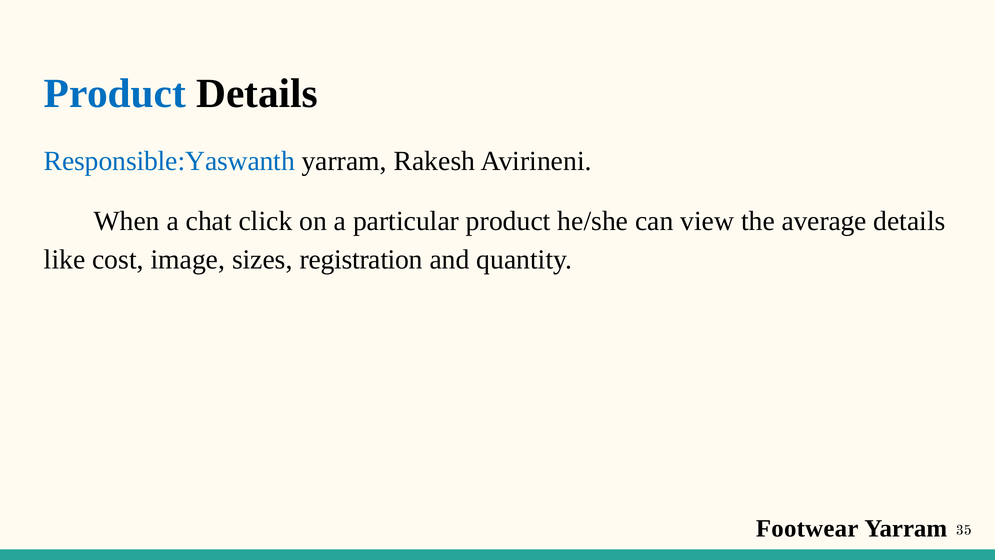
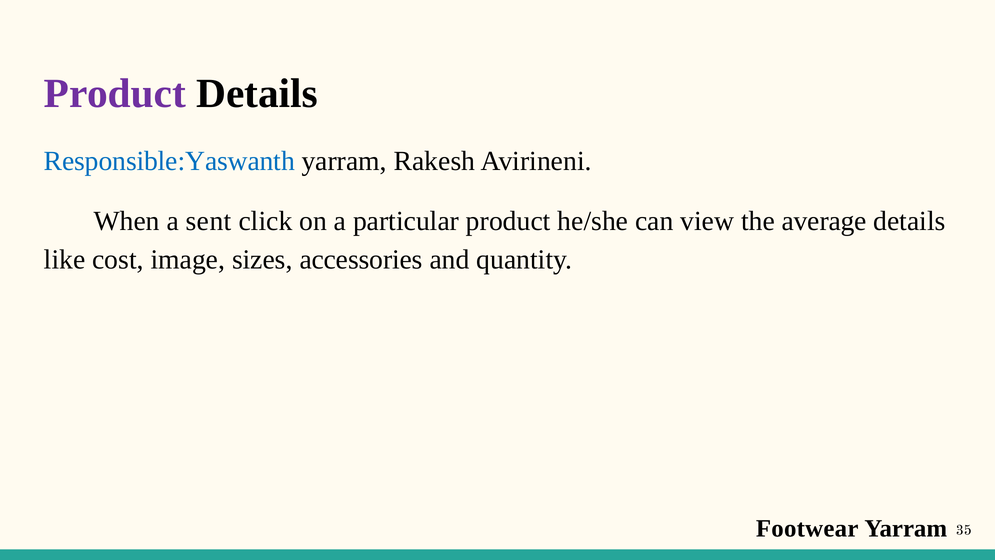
Product at (115, 94) colour: blue -> purple
chat: chat -> sent
registration: registration -> accessories
